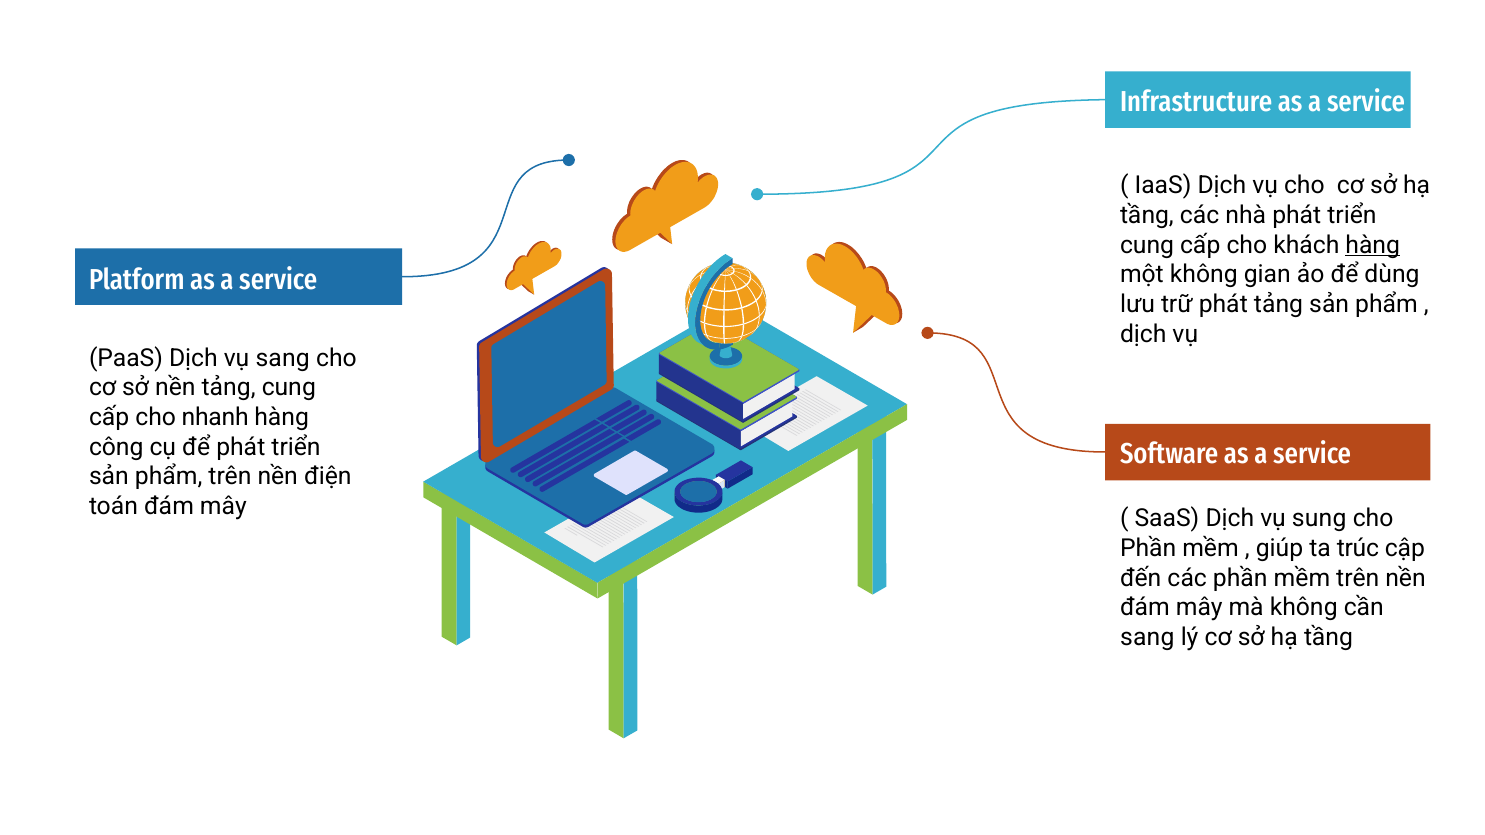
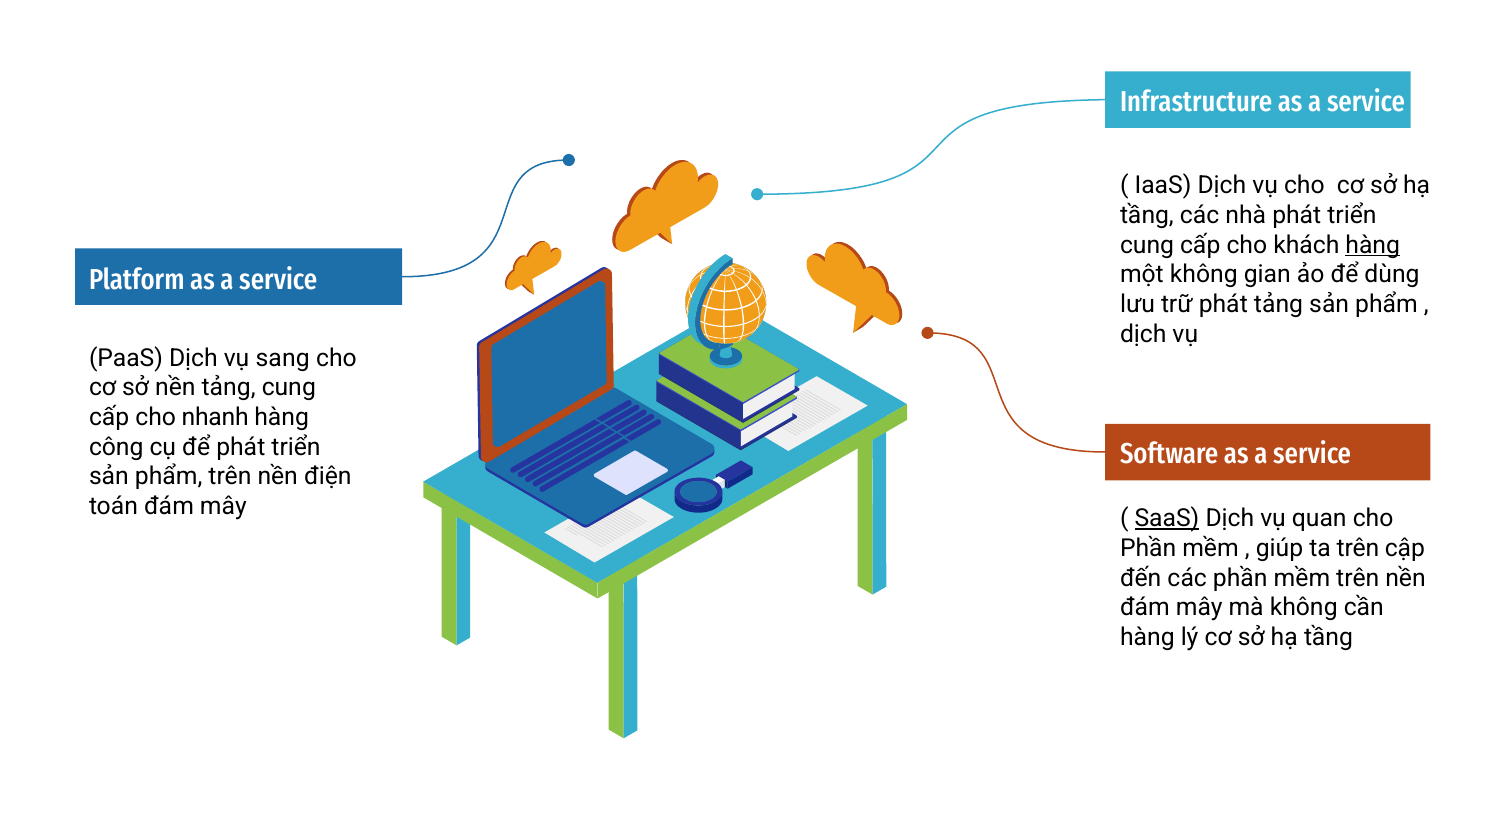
SaaS underline: none -> present
sung: sung -> quan
ta trúc: trúc -> trên
sang at (1147, 638): sang -> hàng
